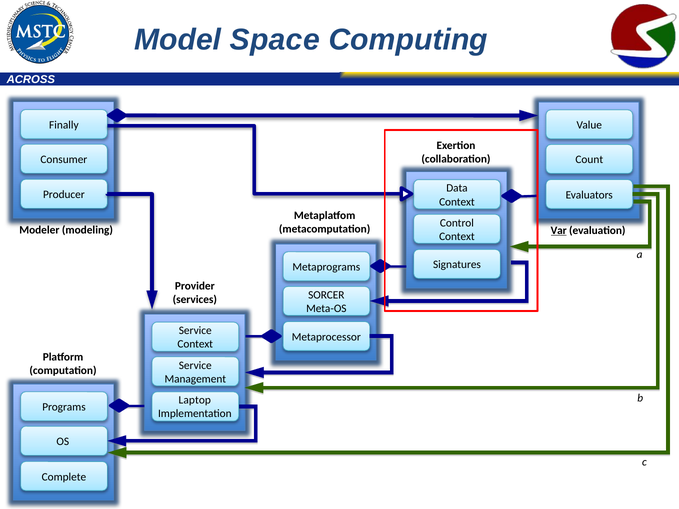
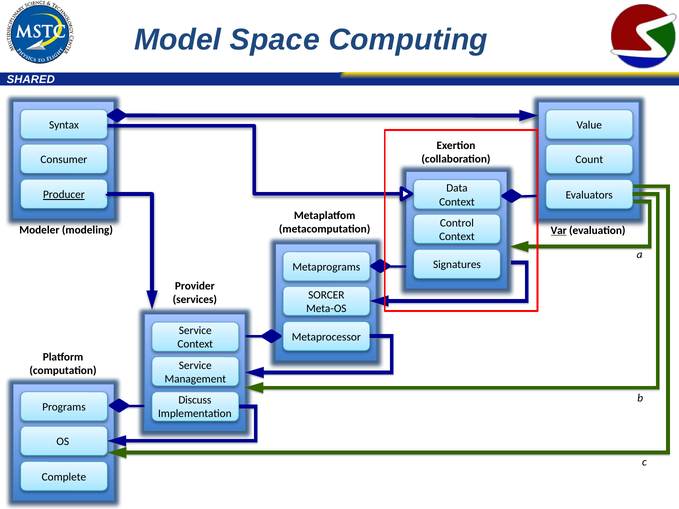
ACROSS: ACROSS -> SHARED
Finally: Finally -> Syntax
Producer underline: none -> present
Laptop: Laptop -> Discuss
